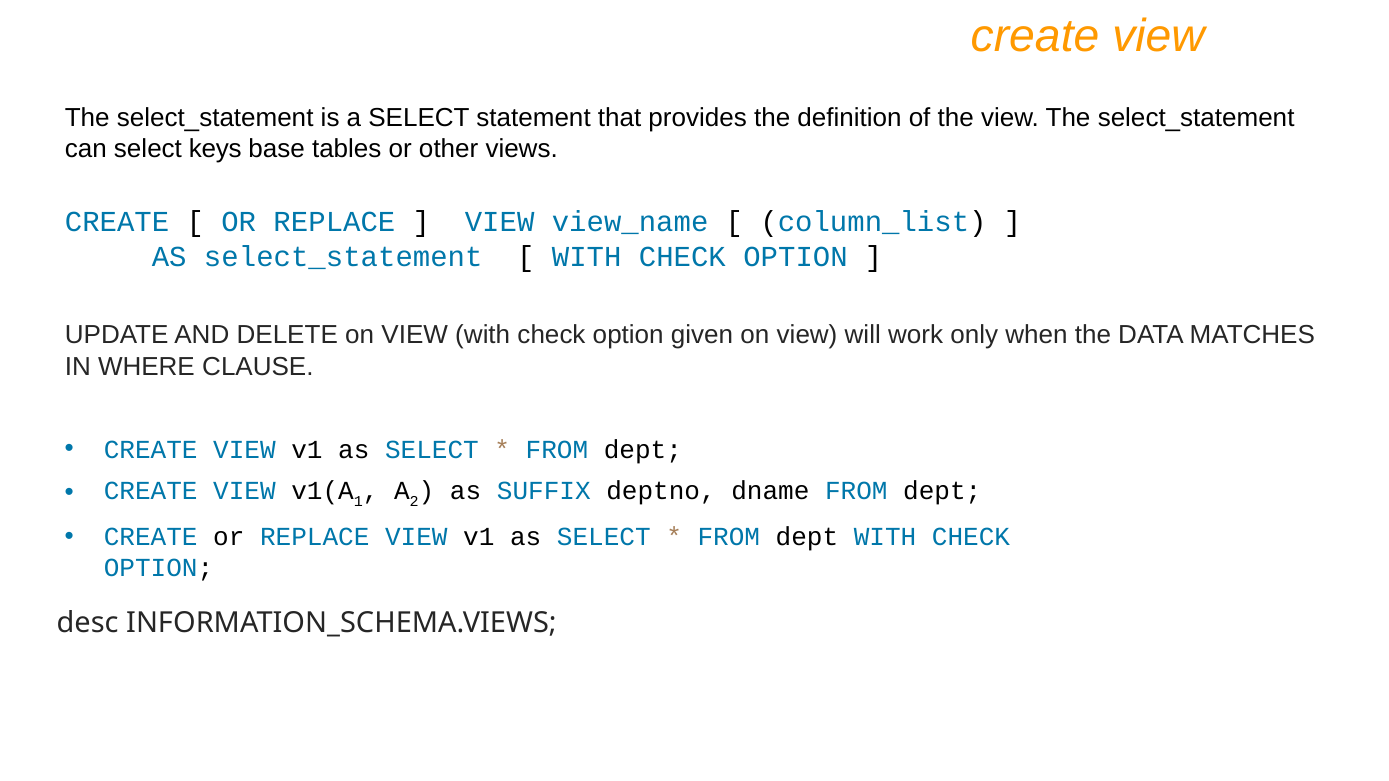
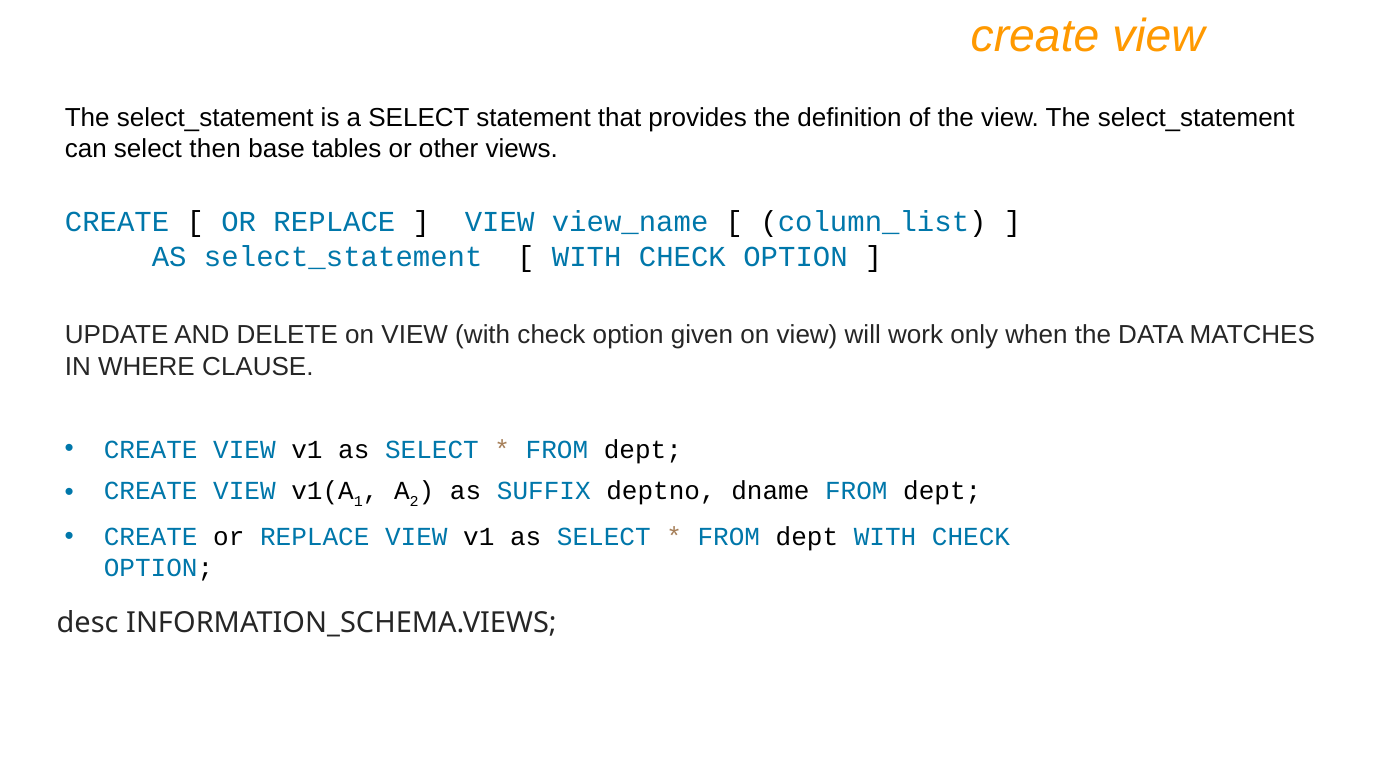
keys: keys -> then
